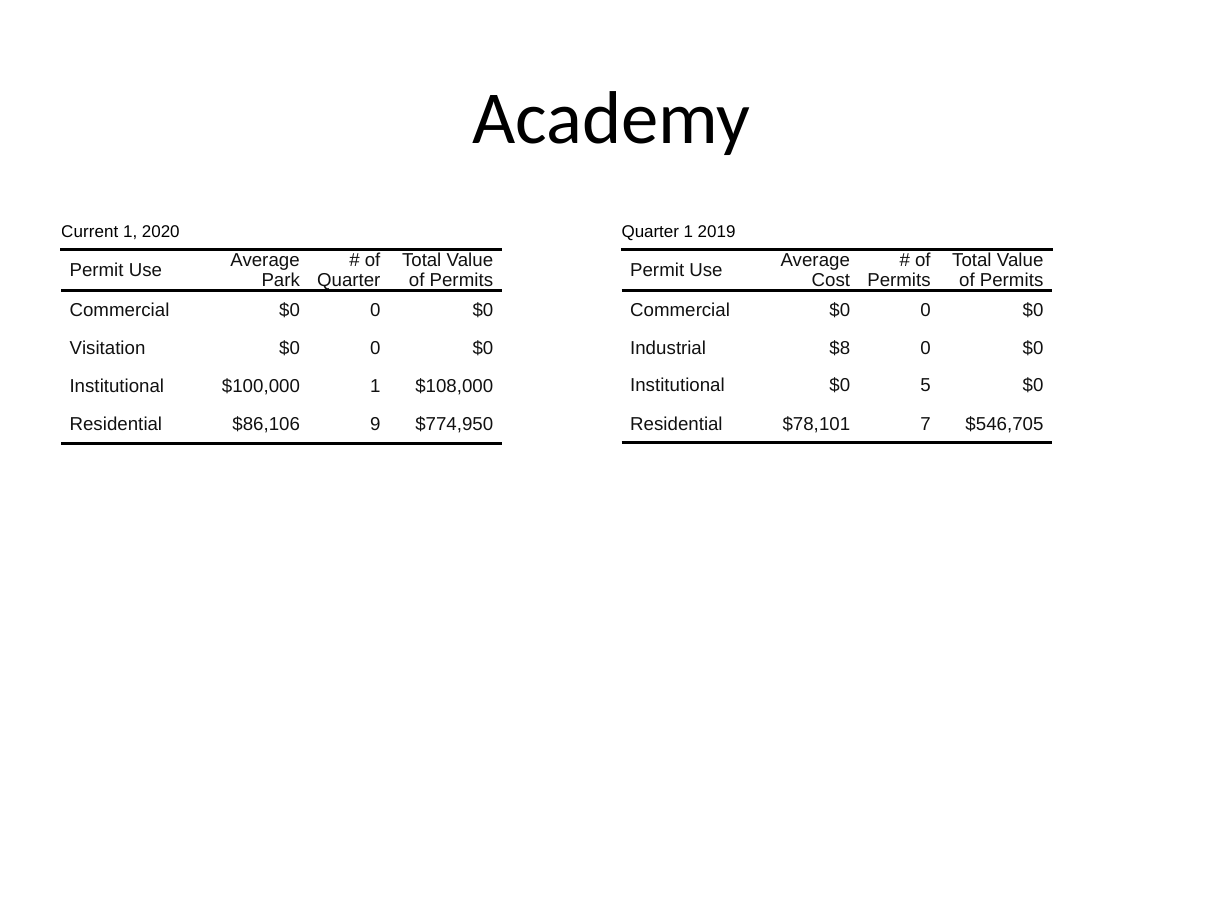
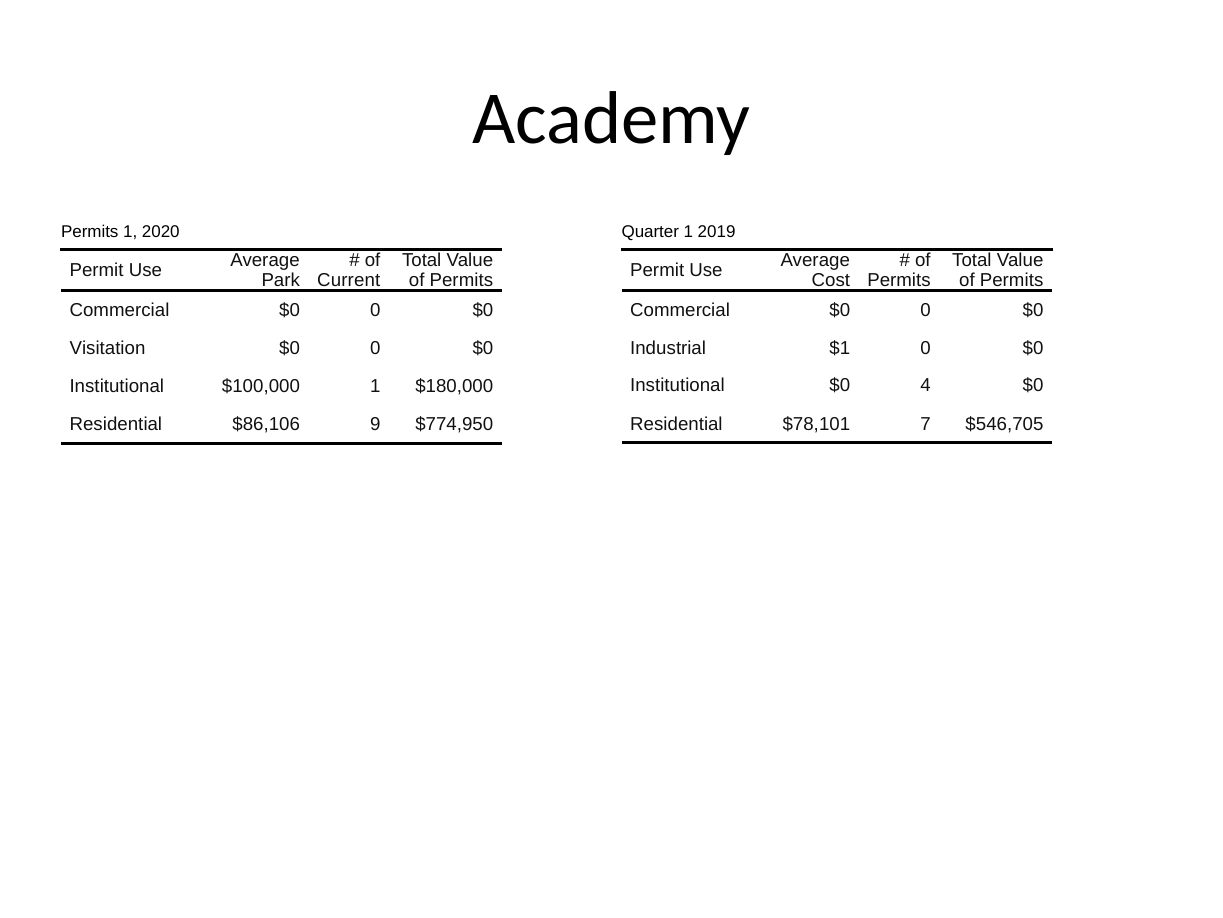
Current at (90, 232): Current -> Permits
Quarter at (349, 280): Quarter -> Current
$8: $8 -> $1
5: 5 -> 4
$108,000: $108,000 -> $180,000
